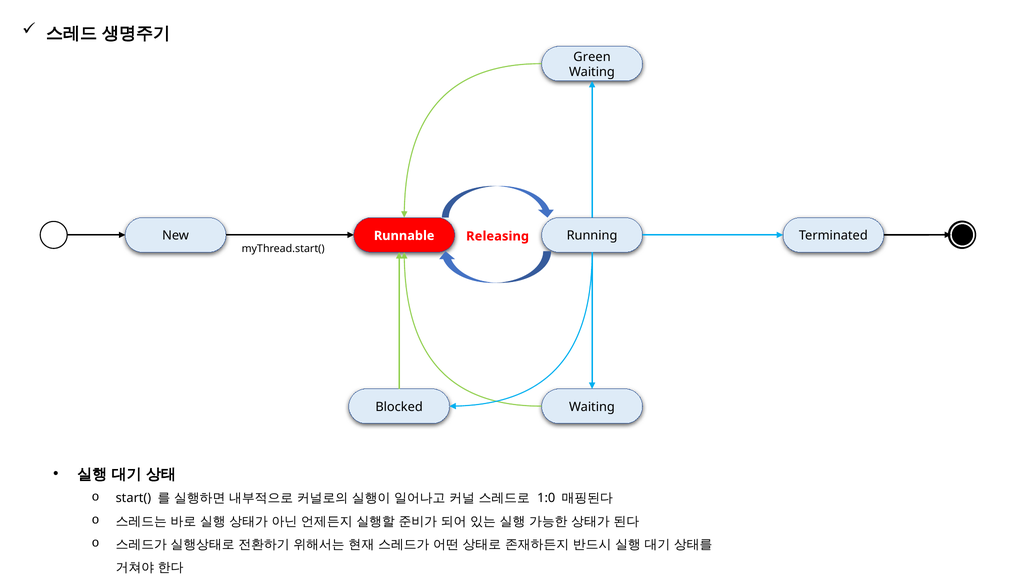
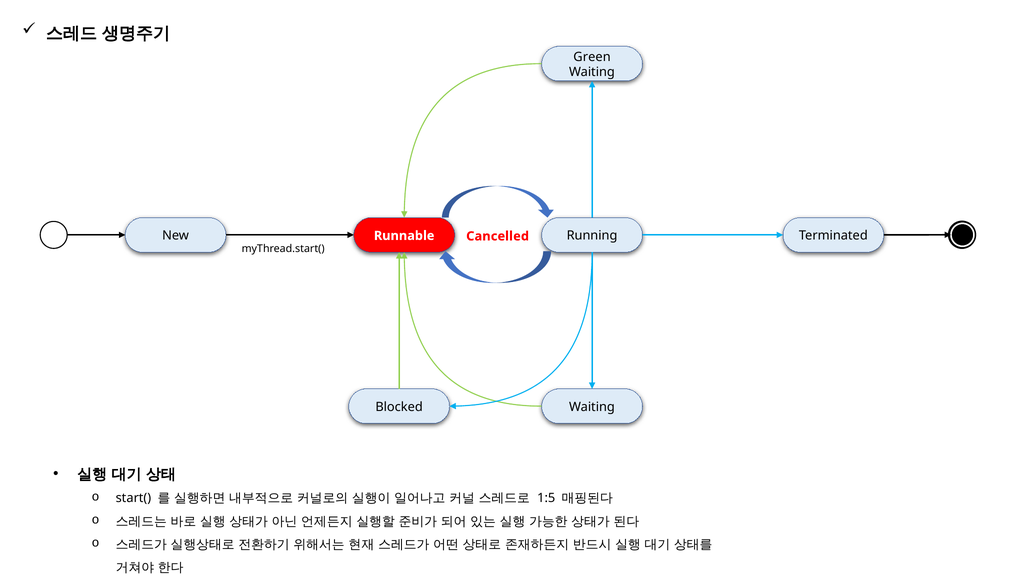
Releasing: Releasing -> Cancelled
1:0: 1:0 -> 1:5
